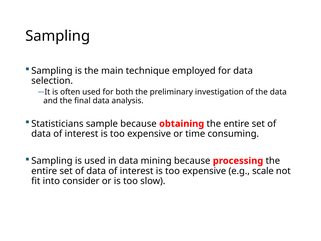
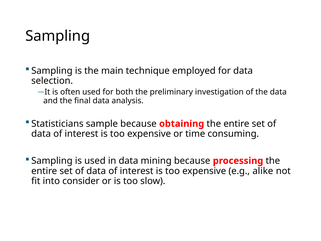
scale: scale -> alike
